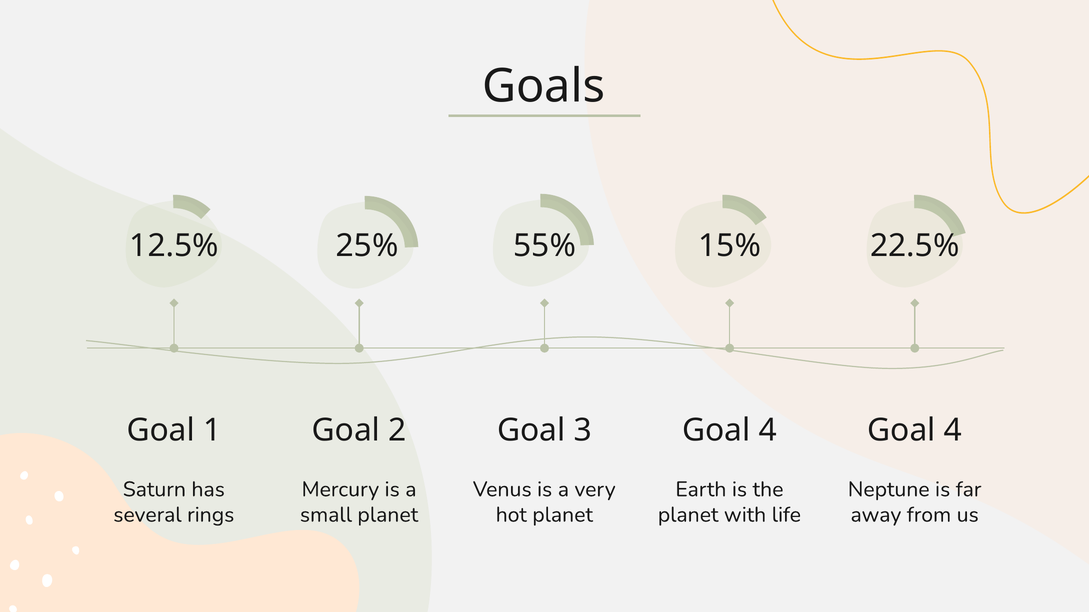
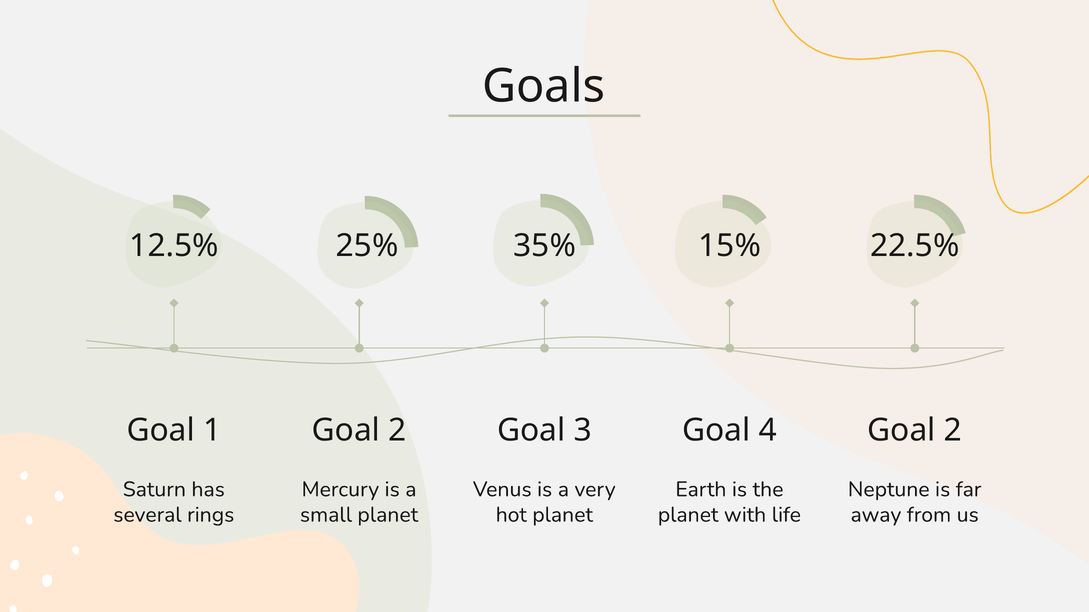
55%: 55% -> 35%
4 Goal 4: 4 -> 2
